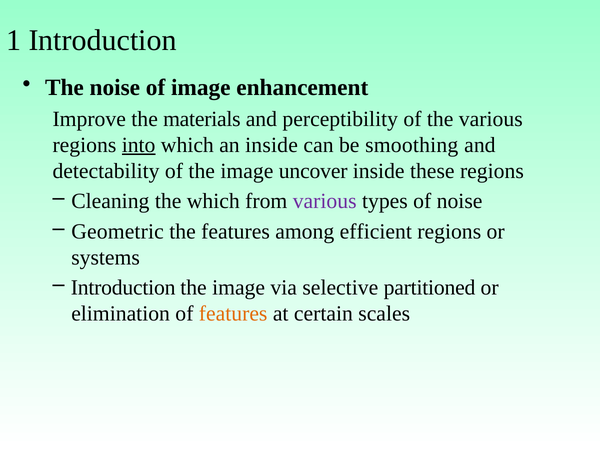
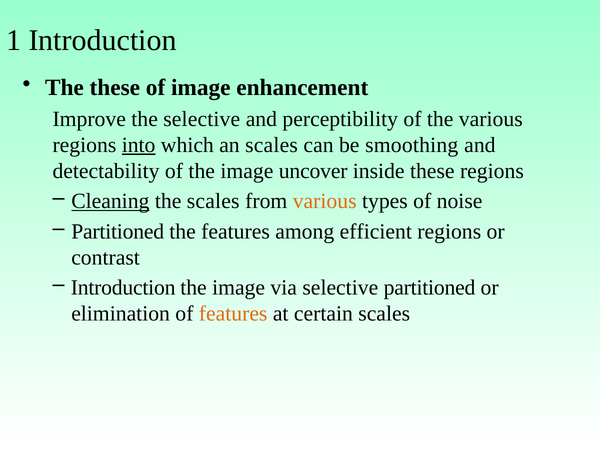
The noise: noise -> these
the materials: materials -> selective
an inside: inside -> scales
Cleaning underline: none -> present
the which: which -> scales
various at (325, 201) colour: purple -> orange
Geometric at (118, 232): Geometric -> Partitioned
systems: systems -> contrast
